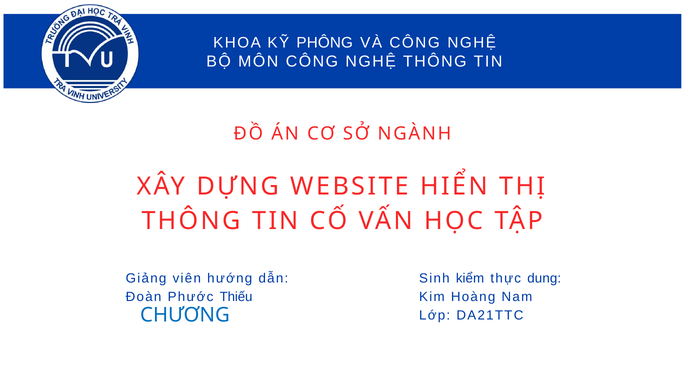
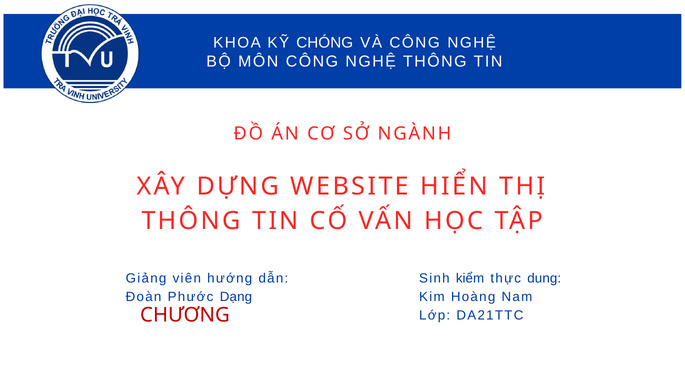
PHÔNG: PHÔNG -> CHÓNG
Thiếu: Thiếu -> Dạng
CHƯƠNG at (185, 315) colour: blue -> red
